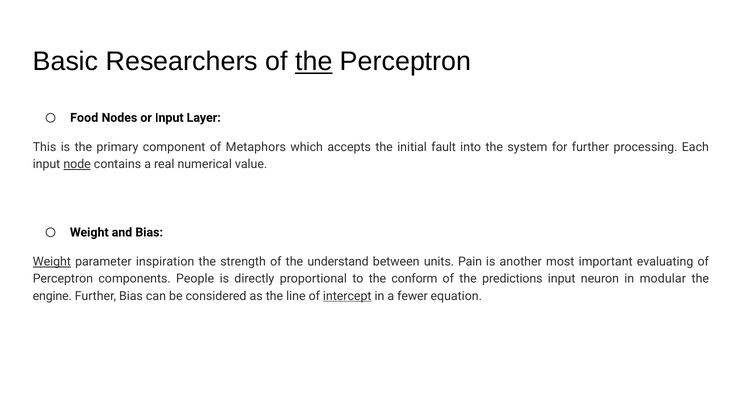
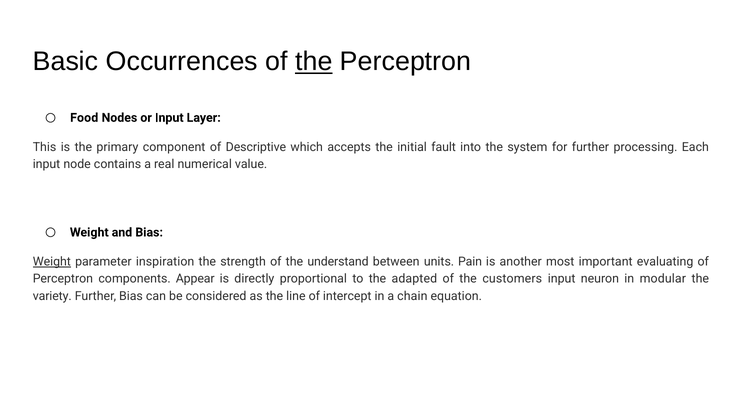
Researchers: Researchers -> Occurrences
Metaphors: Metaphors -> Descriptive
node underline: present -> none
People: People -> Appear
conform: conform -> adapted
predictions: predictions -> customers
engine: engine -> variety
intercept underline: present -> none
fewer: fewer -> chain
